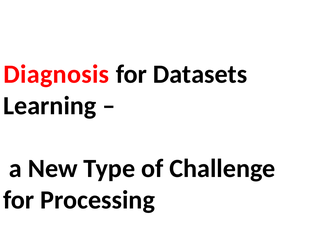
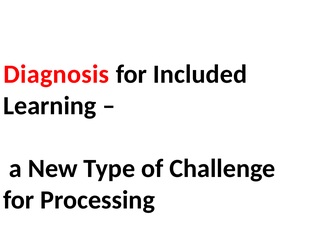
Datasets: Datasets -> Included
